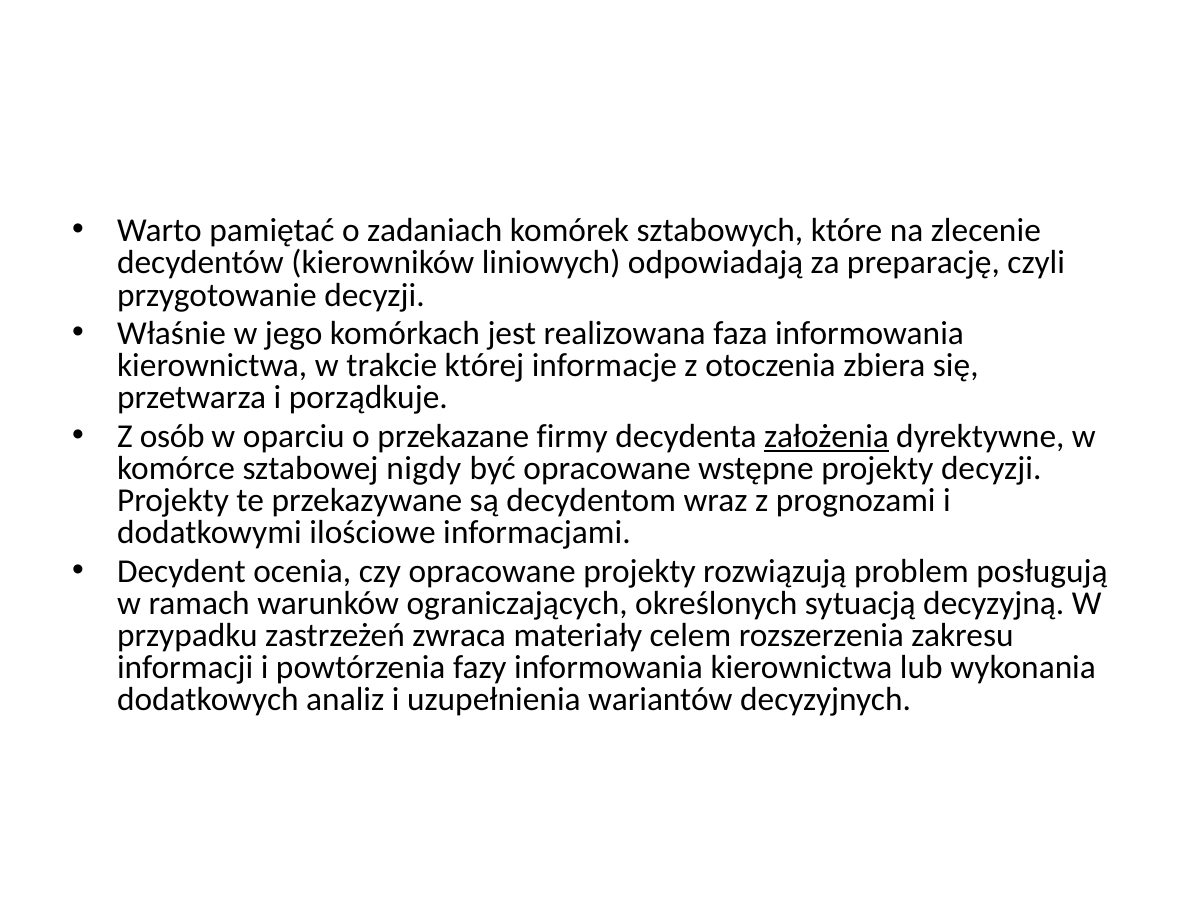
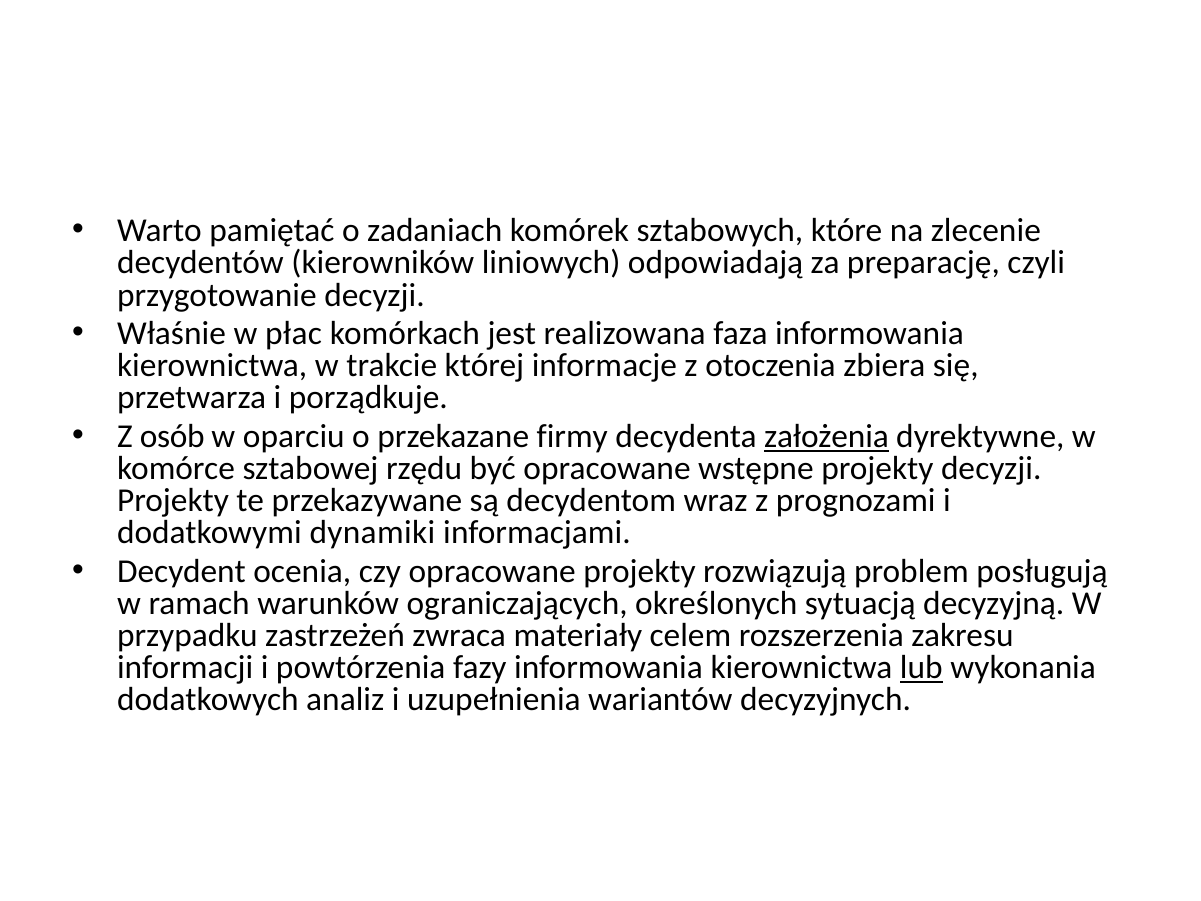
jego: jego -> płac
nigdy: nigdy -> rzędu
ilościowe: ilościowe -> dynamiki
lub underline: none -> present
